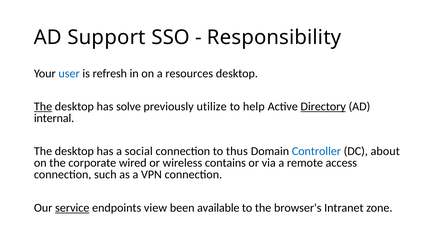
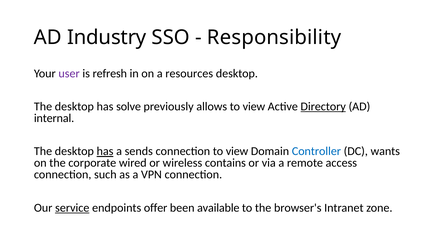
Support: Support -> Industry
user colour: blue -> purple
The at (43, 107) underline: present -> none
utilize: utilize -> allows
help at (254, 107): help -> view
has at (105, 151) underline: none -> present
social: social -> sends
connection to thus: thus -> view
about: about -> wants
view: view -> offer
